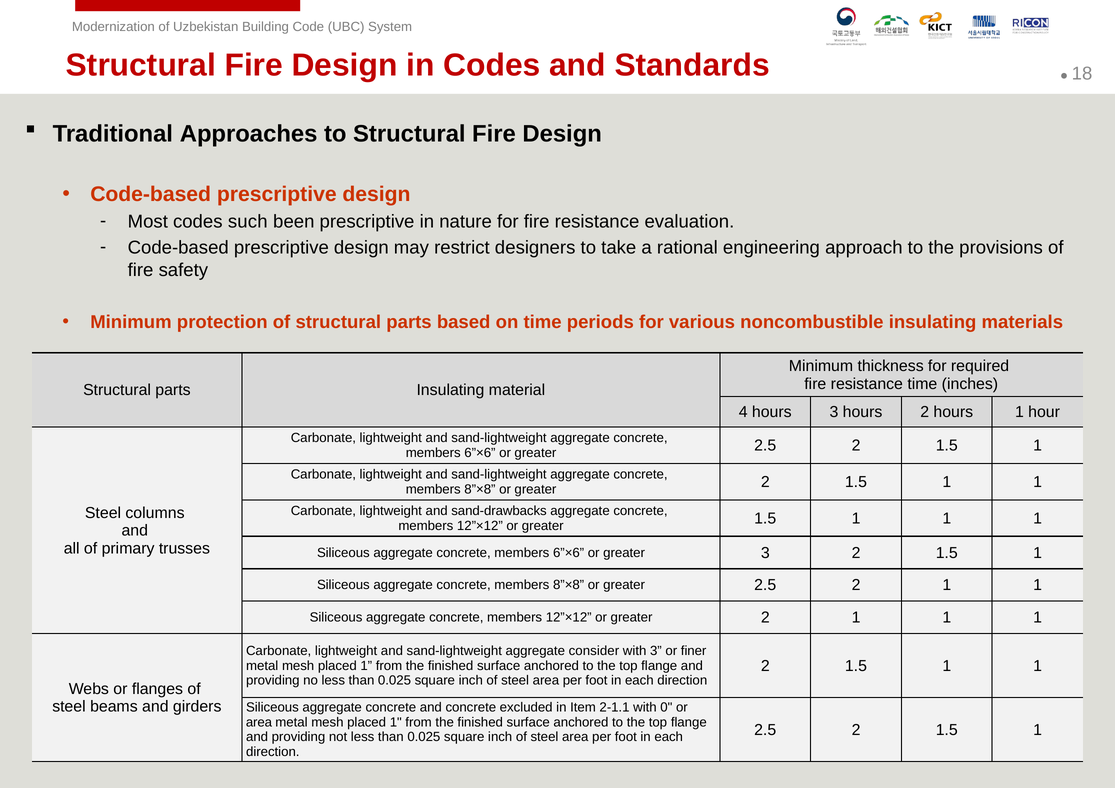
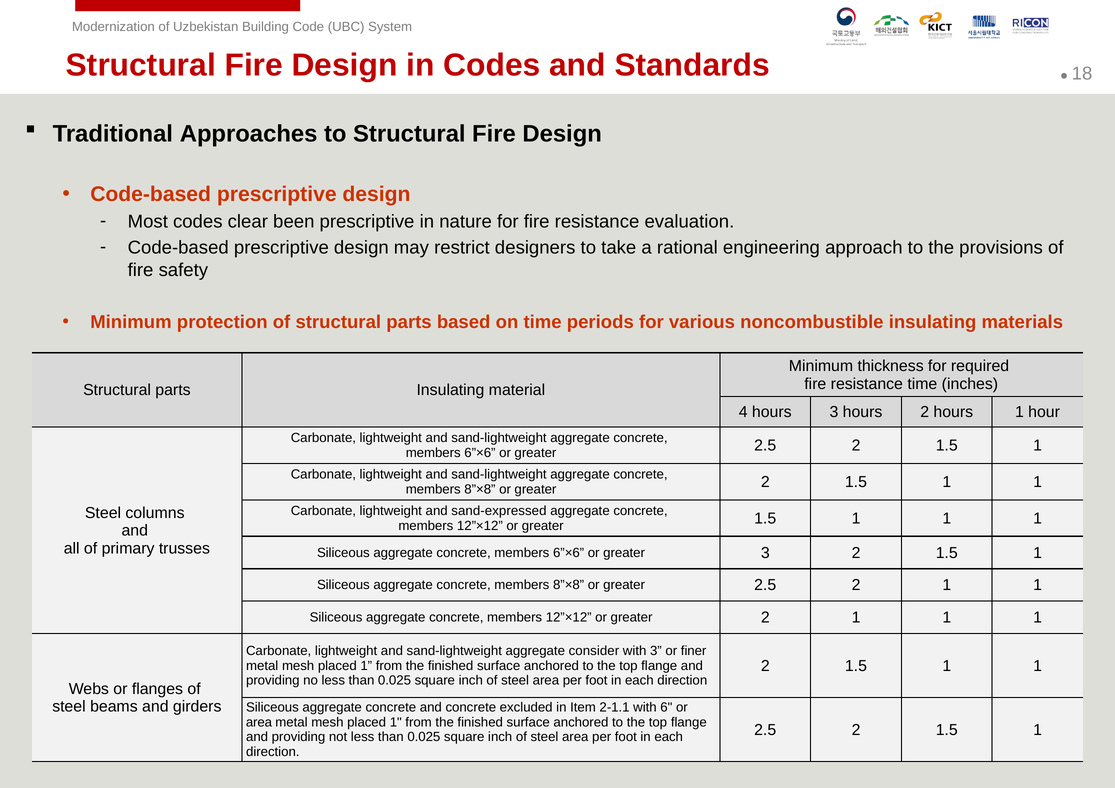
such: such -> clear
sand-drawbacks: sand-drawbacks -> sand-expressed
0: 0 -> 6
